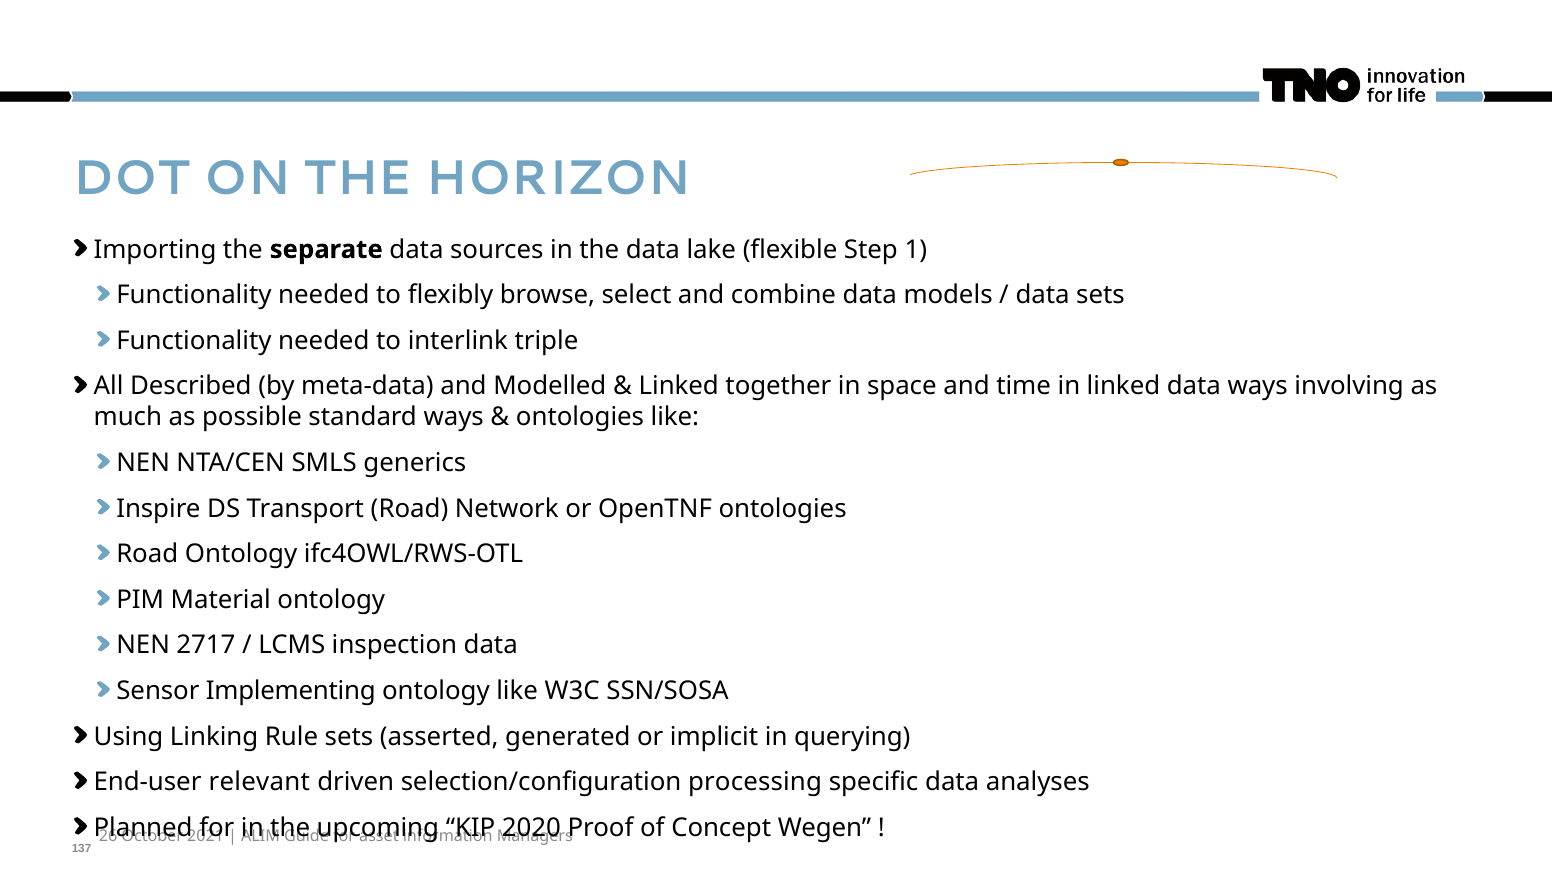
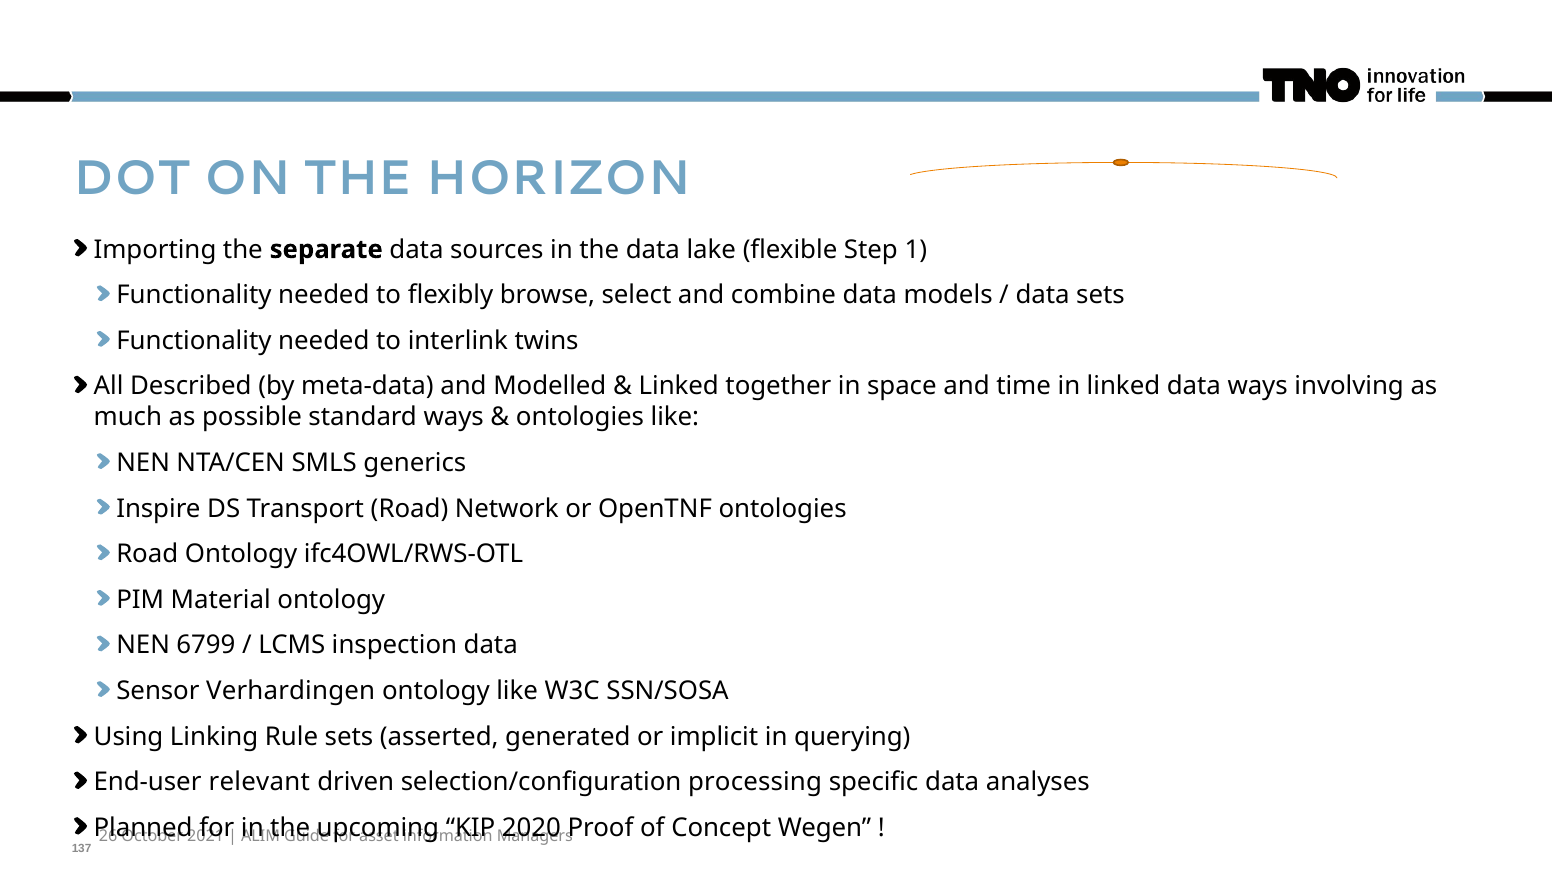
triple: triple -> twins
2717: 2717 -> 6799
Implementing: Implementing -> Verhardingen
